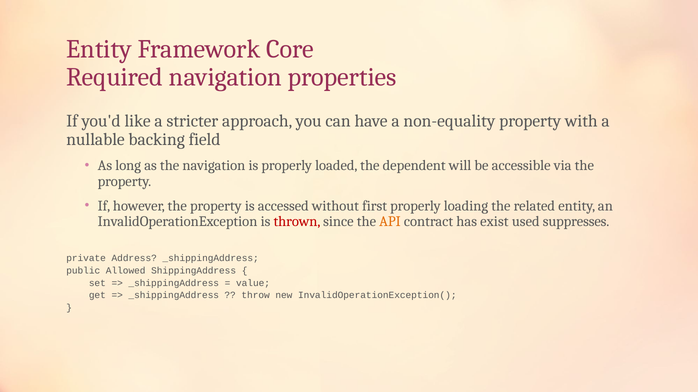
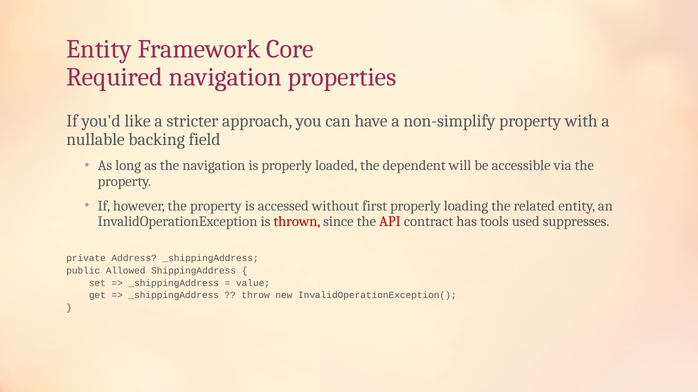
non-equality: non-equality -> non-simplify
API colour: orange -> red
exist: exist -> tools
